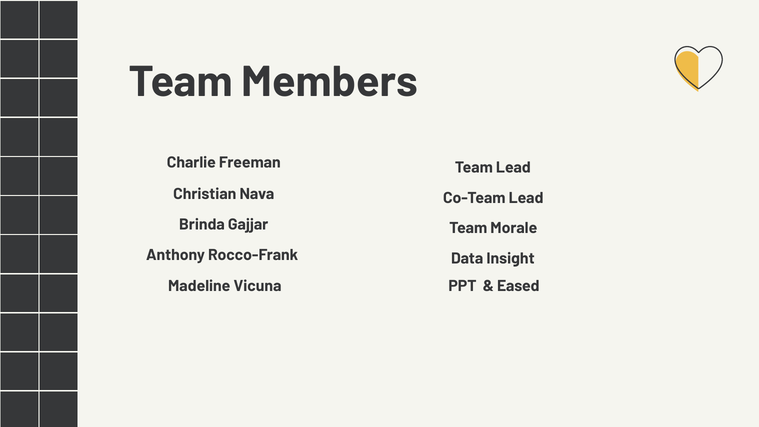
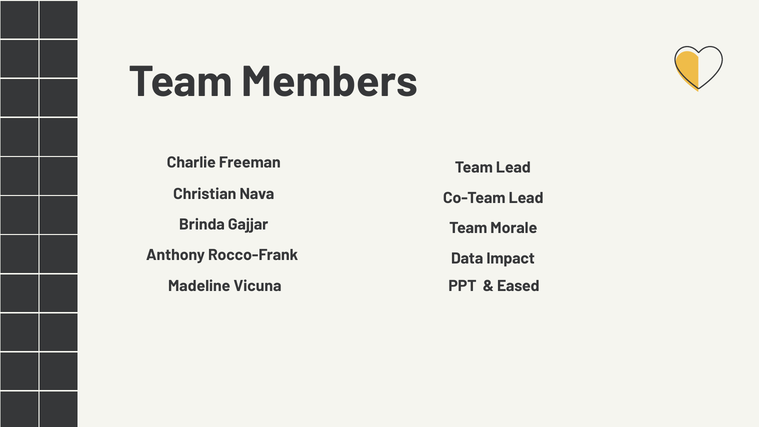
Insight: Insight -> Impact
